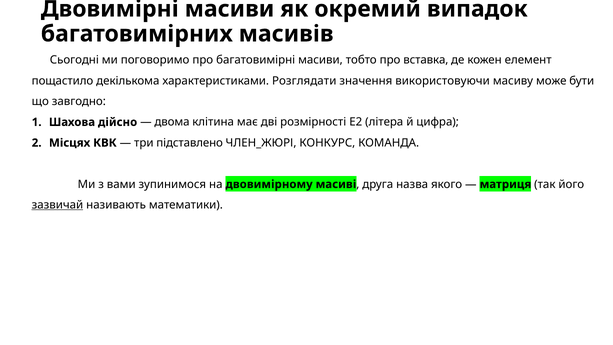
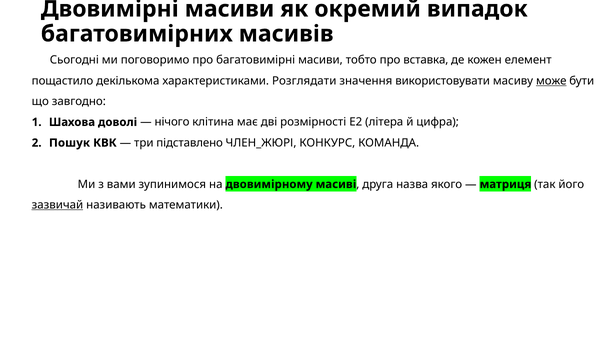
використовуючи: використовуючи -> використовувати
може underline: none -> present
дійсно: дійсно -> доволі
двома: двома -> нічого
Місцях: Місцях -> Пошук
